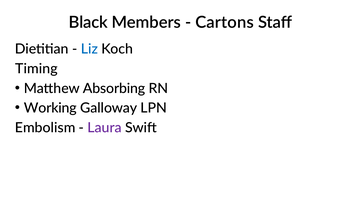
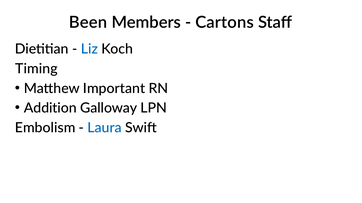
Black: Black -> Been
Absorbing: Absorbing -> Important
Working: Working -> Addition
Laura colour: purple -> blue
